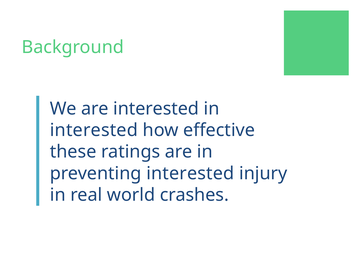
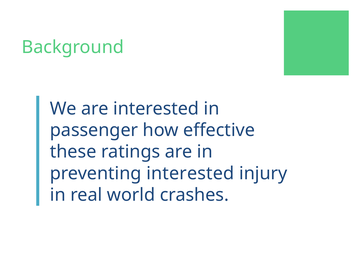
interested at (94, 130): interested -> passenger
